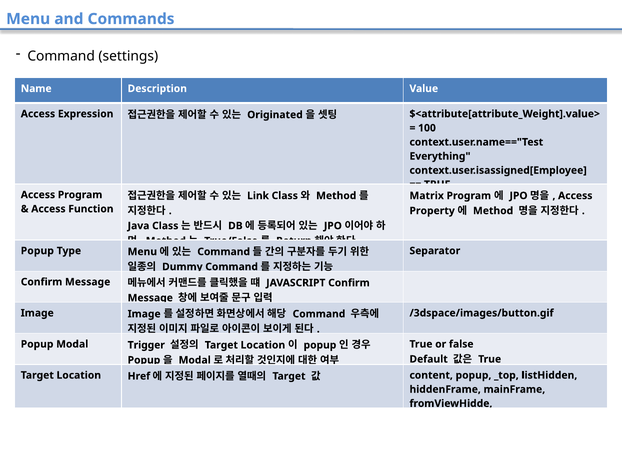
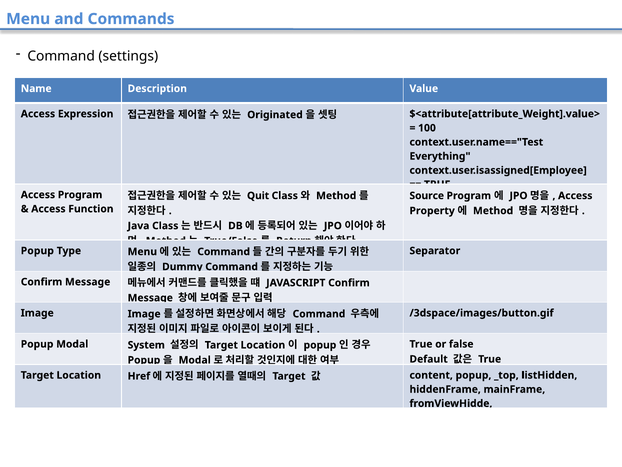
Link: Link -> Quit
Matrix: Matrix -> Source
Trigger: Trigger -> System
